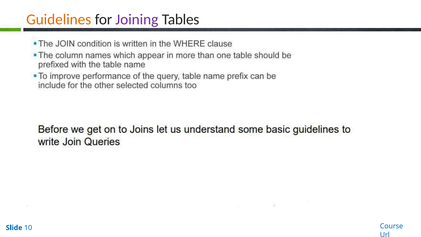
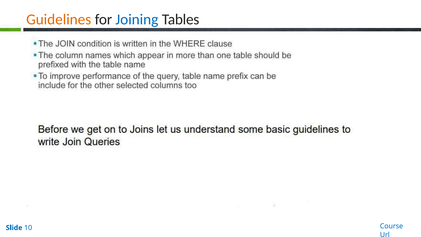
Joining colour: purple -> blue
